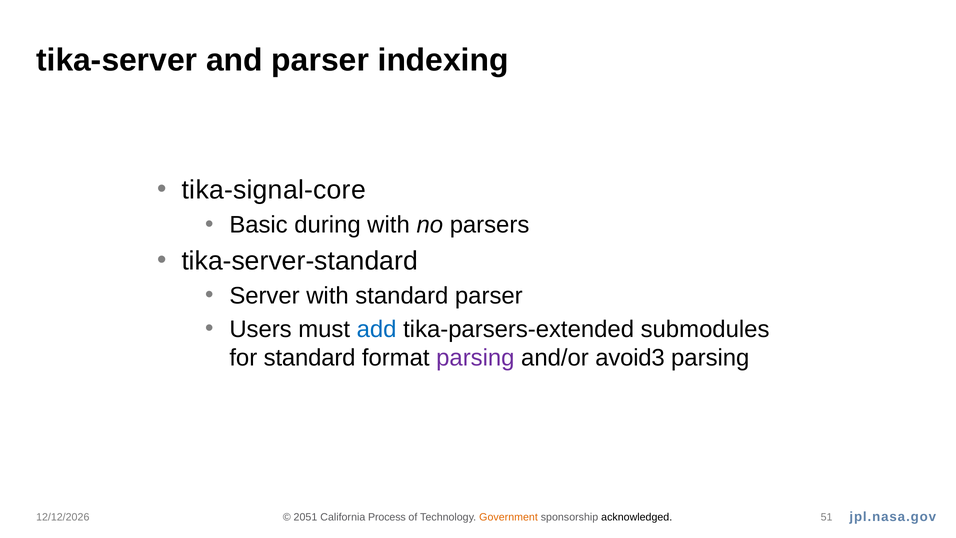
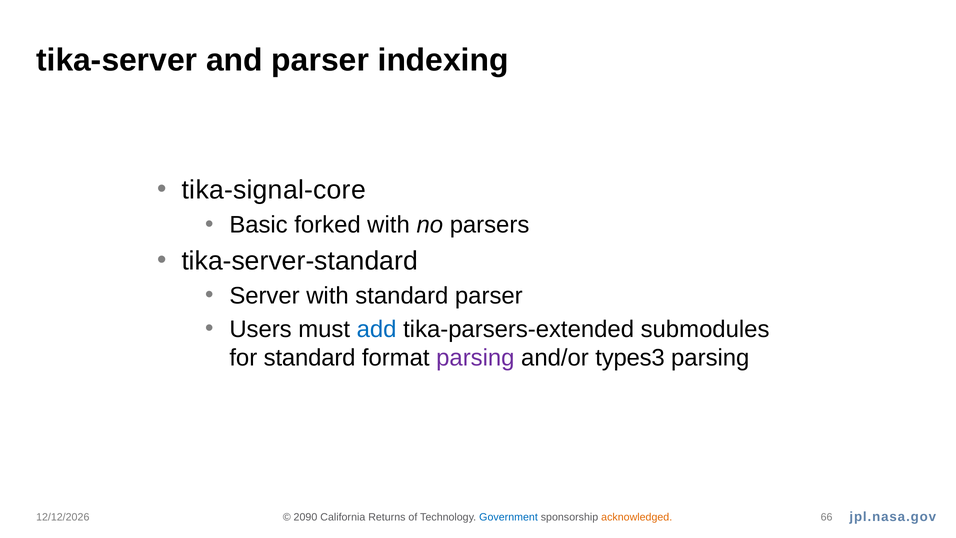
during: during -> forked
avoid3: avoid3 -> types3
2051: 2051 -> 2090
Process: Process -> Returns
Government colour: orange -> blue
acknowledged colour: black -> orange
51: 51 -> 66
